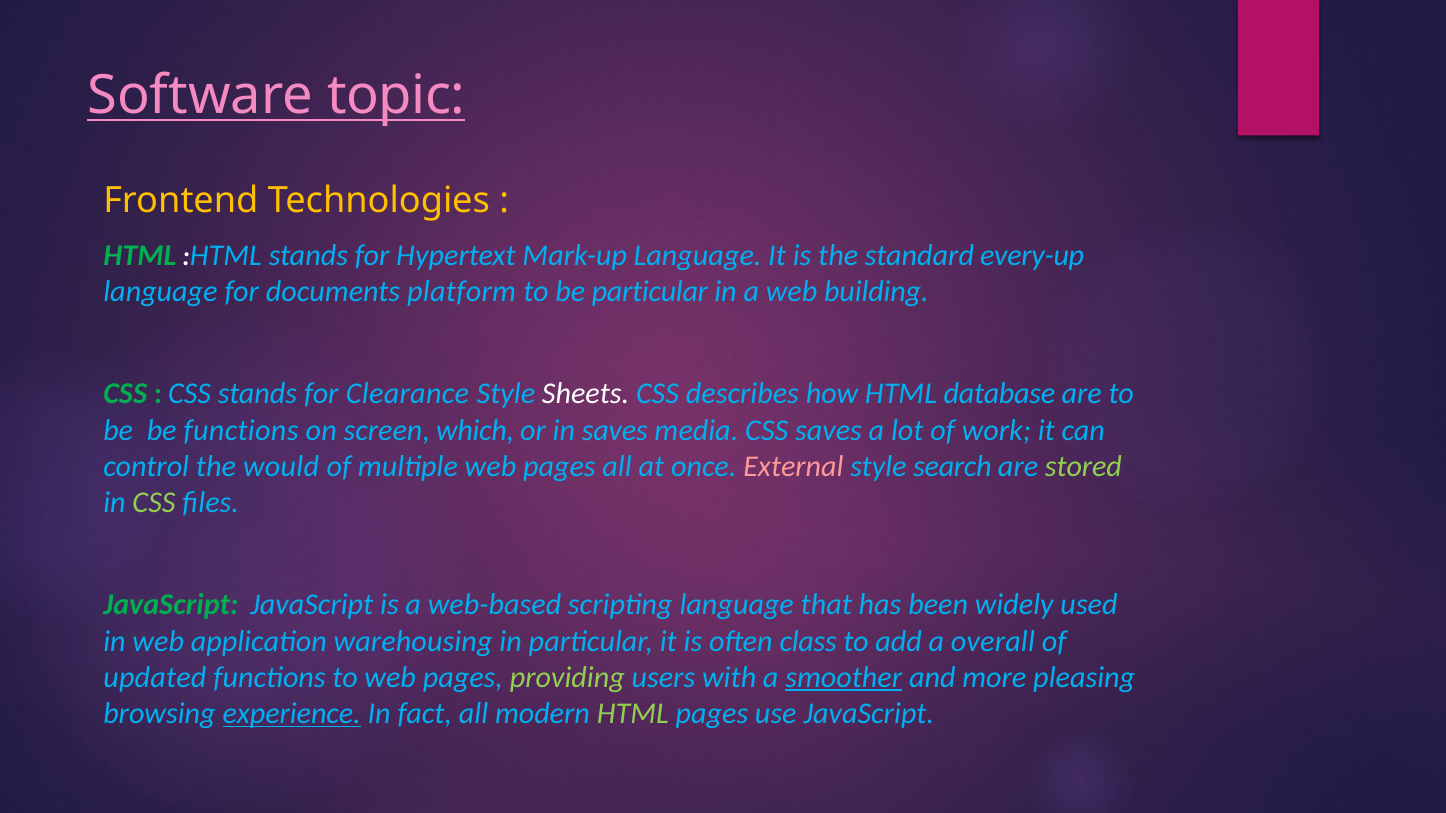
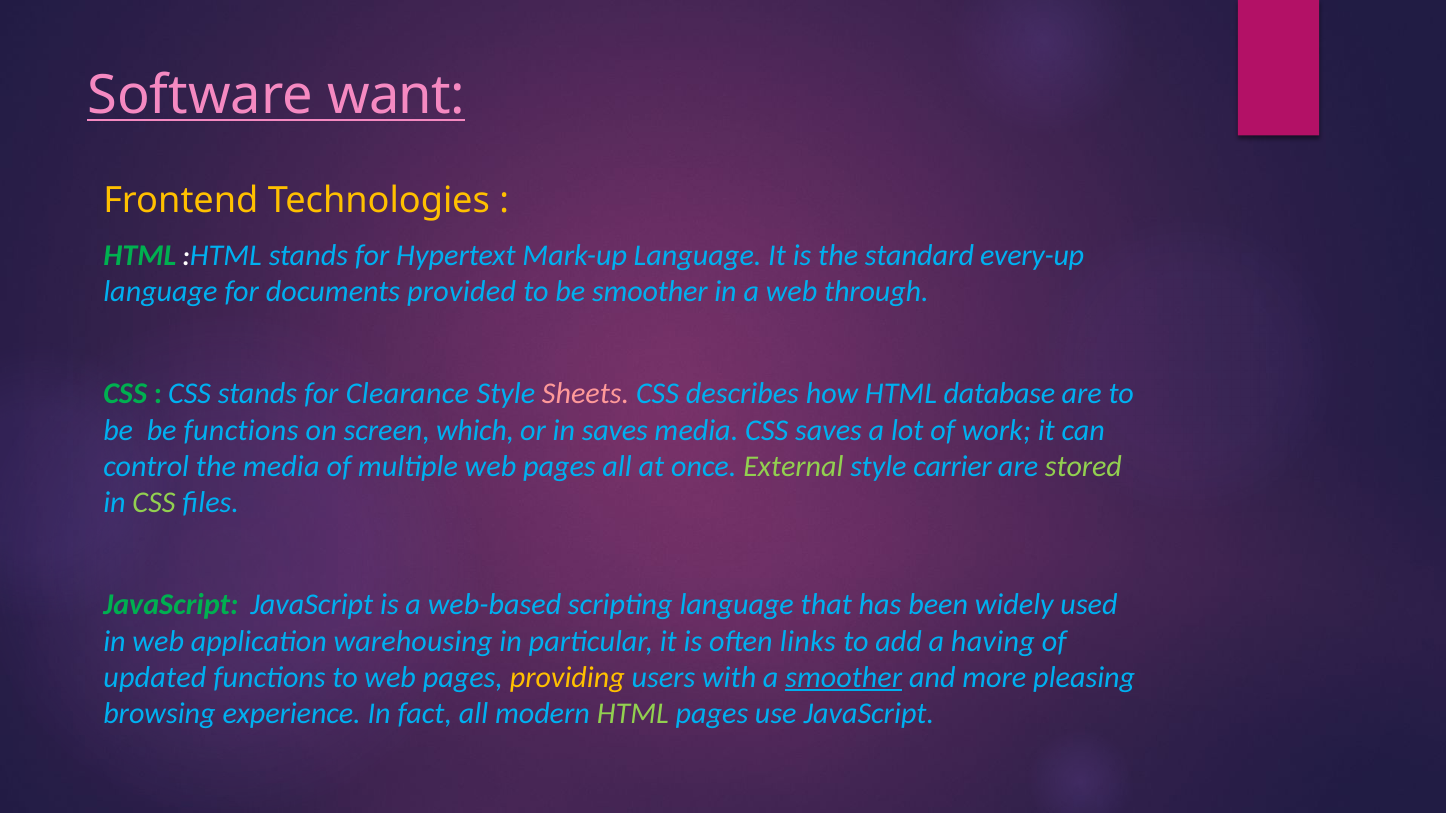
topic: topic -> want
platform: platform -> provided
be particular: particular -> smoother
building: building -> through
Sheets colour: white -> pink
the would: would -> media
External colour: pink -> light green
search: search -> carrier
class: class -> links
overall: overall -> having
providing colour: light green -> yellow
experience underline: present -> none
